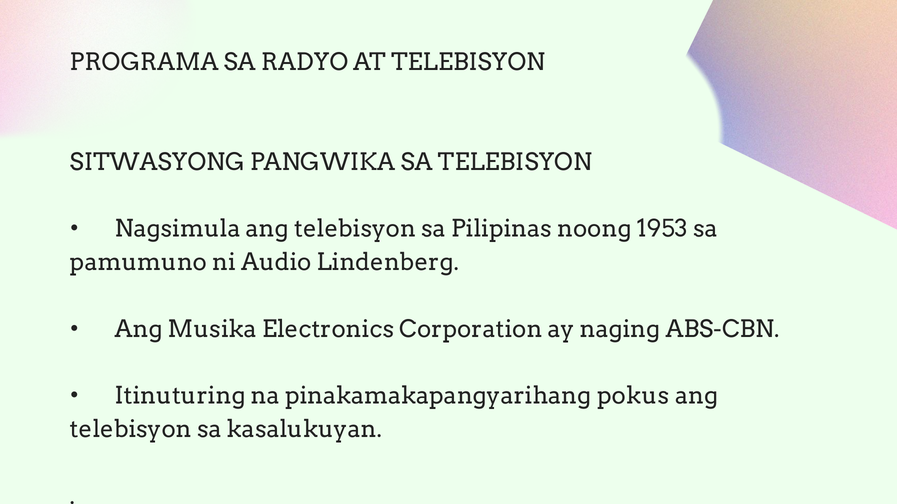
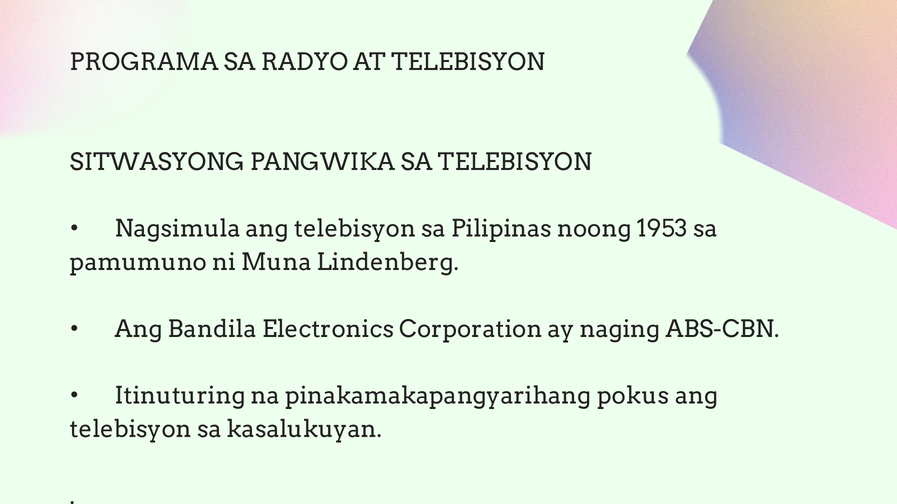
Audio: Audio -> Muna
Musika: Musika -> Bandila
